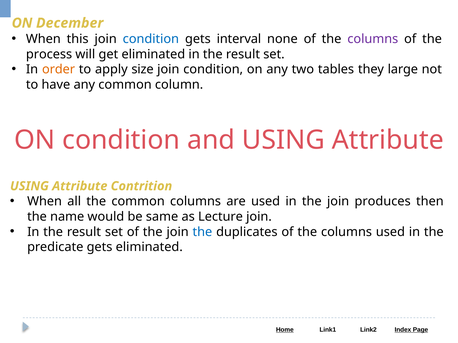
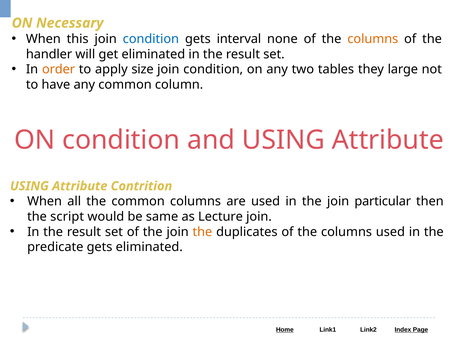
December: December -> Necessary
columns at (373, 39) colour: purple -> orange
process: process -> handler
produces: produces -> particular
name: name -> script
the at (202, 232) colour: blue -> orange
